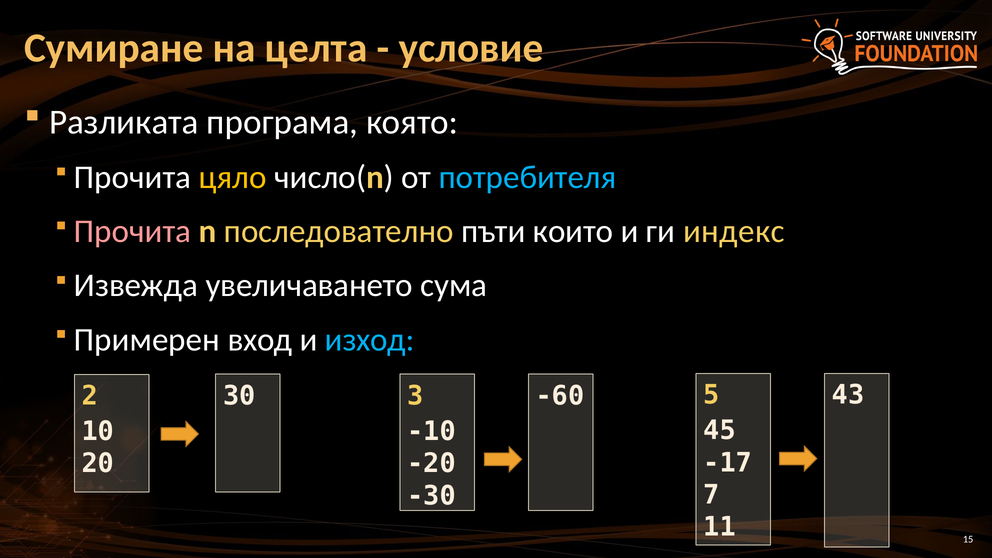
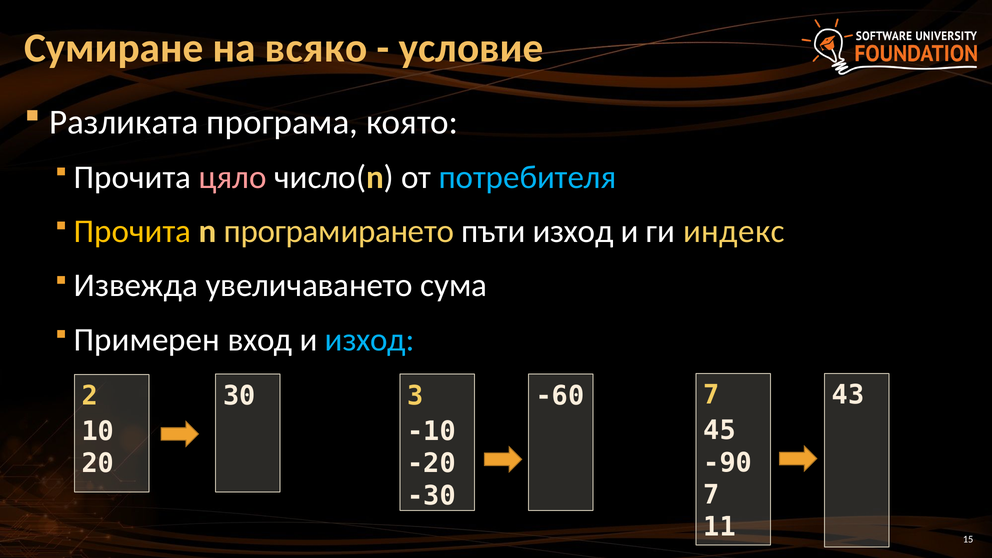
целта: целта -> всяко
цяло colour: yellow -> pink
Прочита at (133, 232) colour: pink -> yellow
последователно: последователно -> програмирането
пъти които: които -> изход
30 5: 5 -> 7
-17: -17 -> -90
